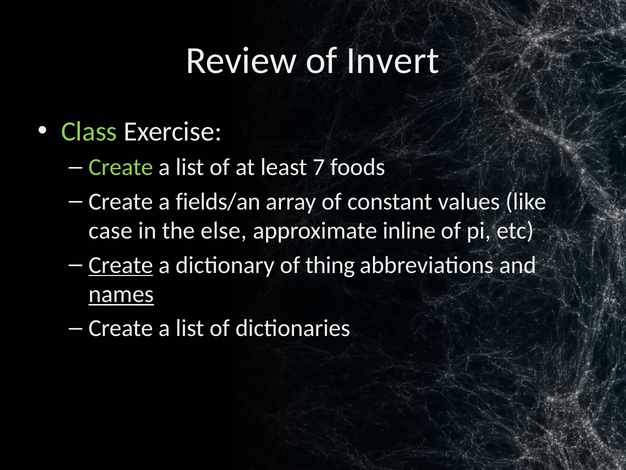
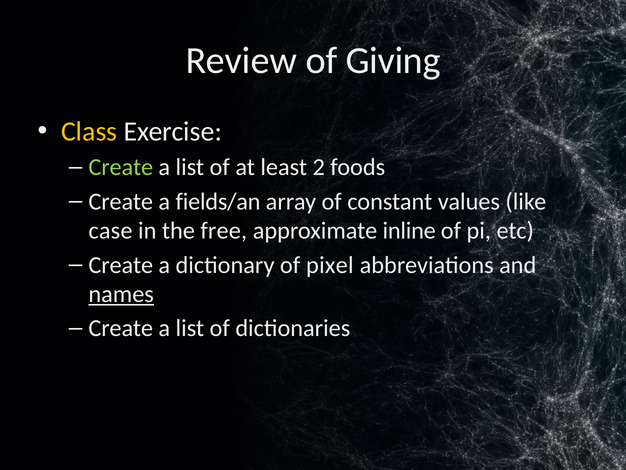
Invert: Invert -> Giving
Class colour: light green -> yellow
7: 7 -> 2
else: else -> free
Create at (121, 265) underline: present -> none
thing: thing -> pixel
